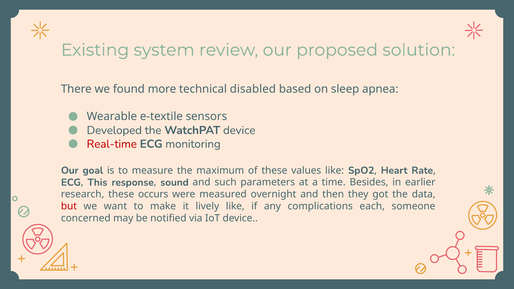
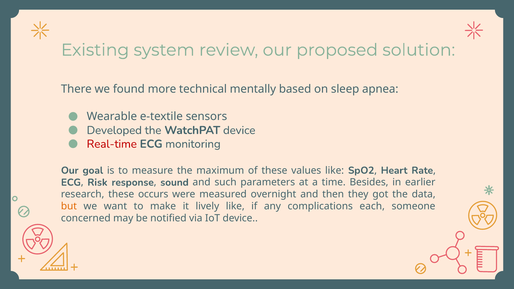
disabled: disabled -> mentally
This: This -> Risk
but colour: red -> orange
